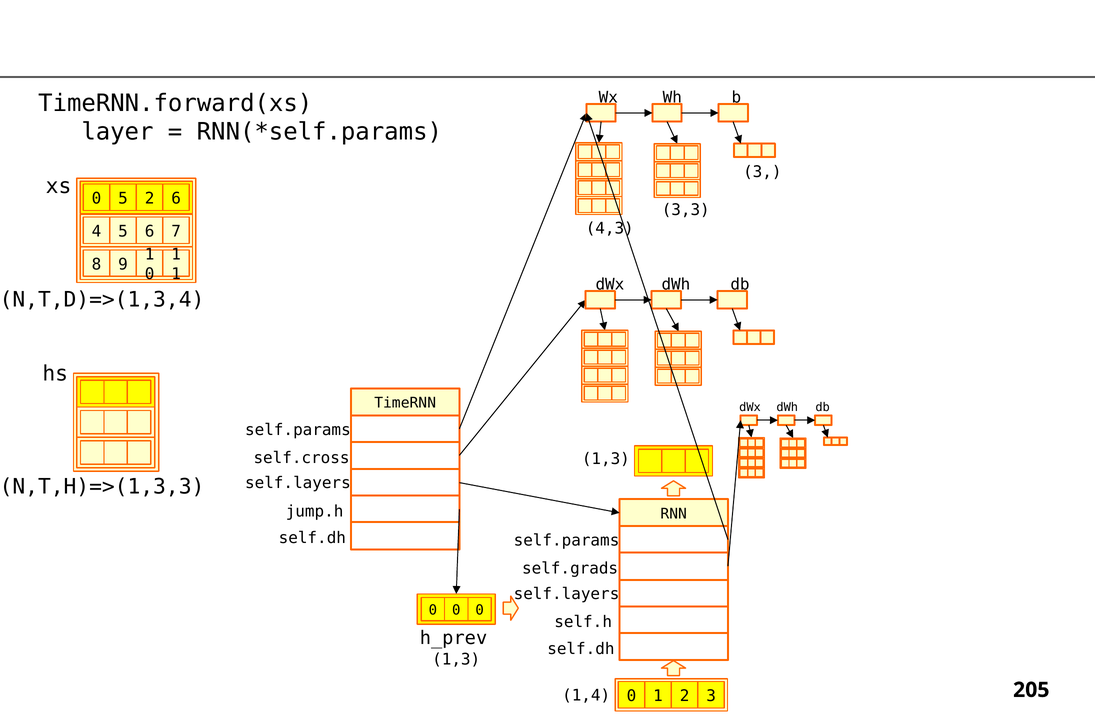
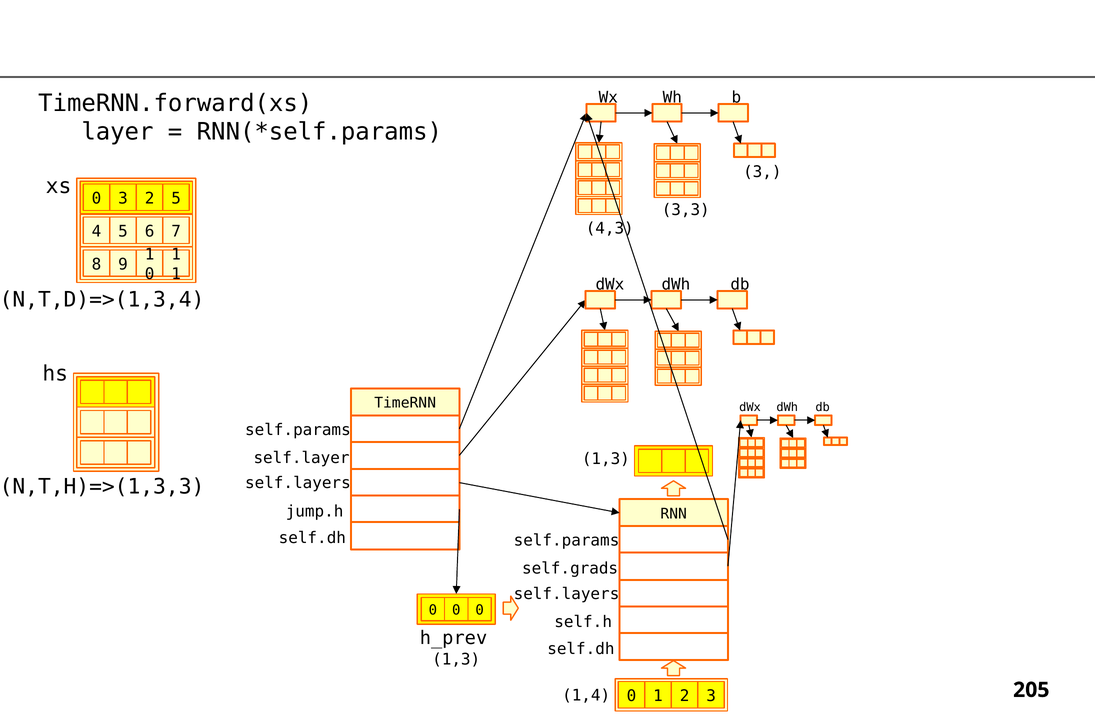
0 5: 5 -> 3
2 6: 6 -> 5
self.cross: self.cross -> self.layer
